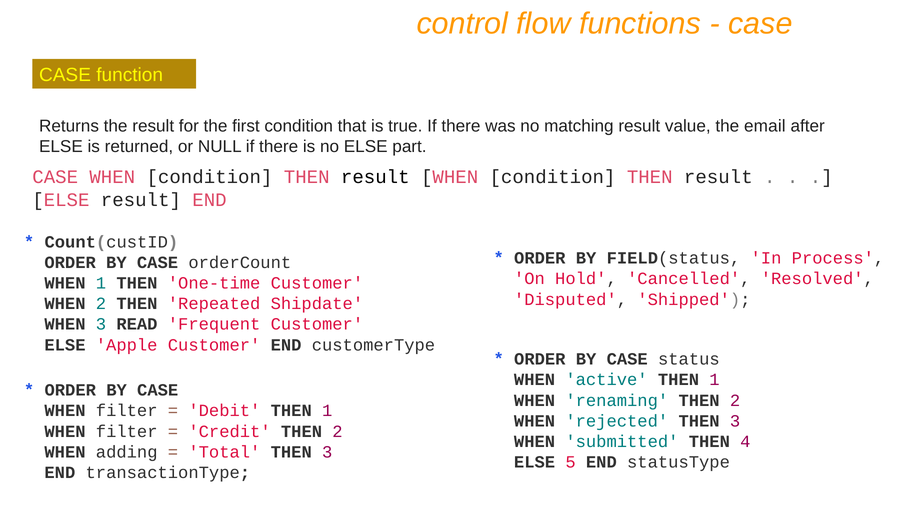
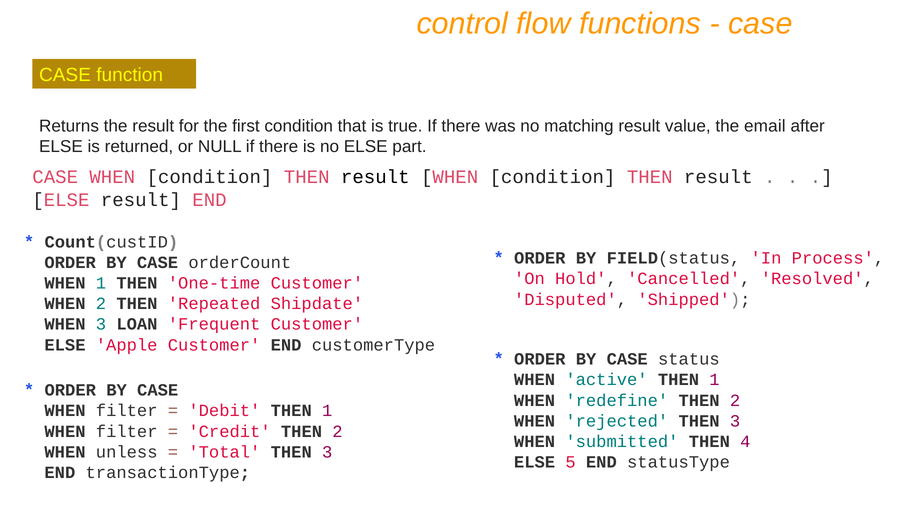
READ: READ -> LOAN
renaming: renaming -> redefine
adding: adding -> unless
